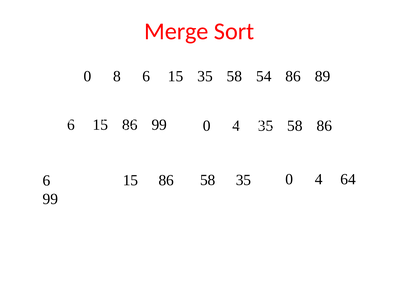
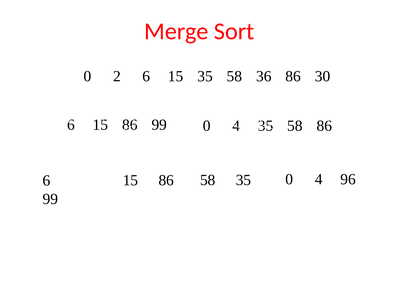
8: 8 -> 2
54: 54 -> 36
89: 89 -> 30
64: 64 -> 96
